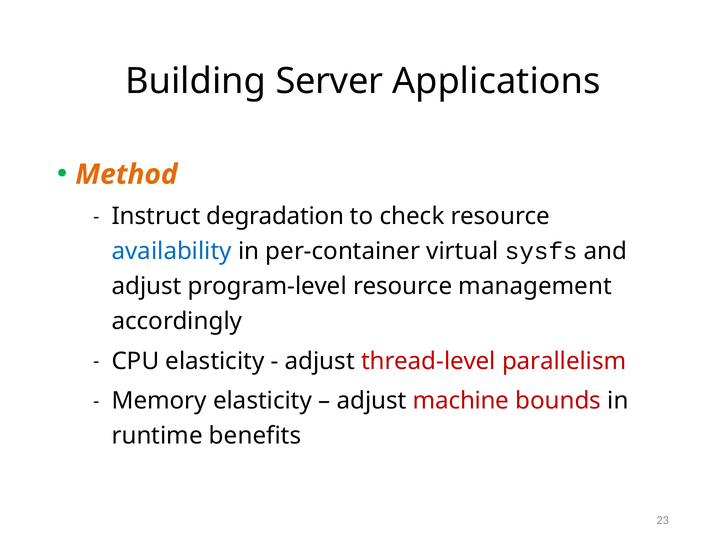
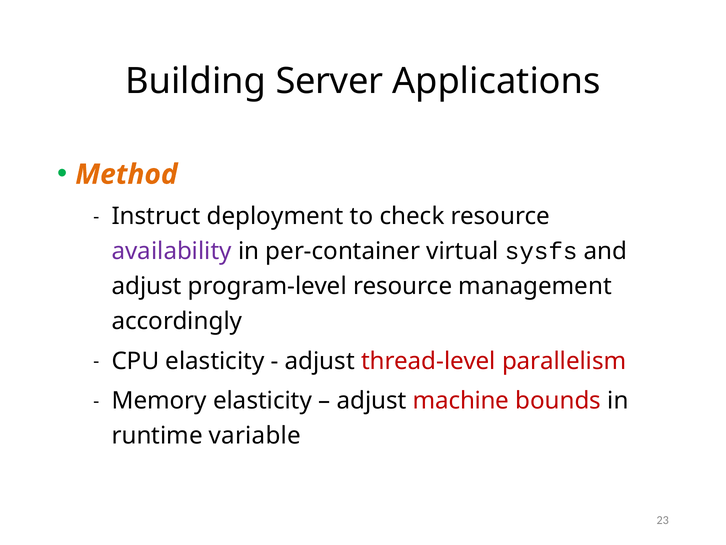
degradation: degradation -> deployment
availability colour: blue -> purple
benefits: benefits -> variable
